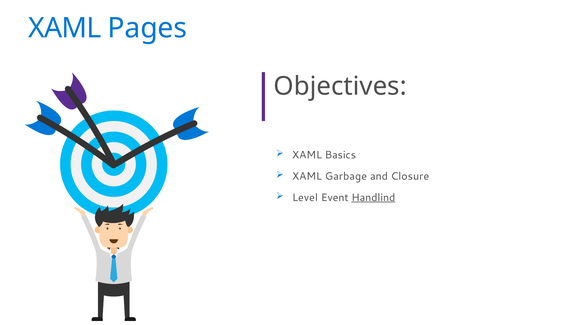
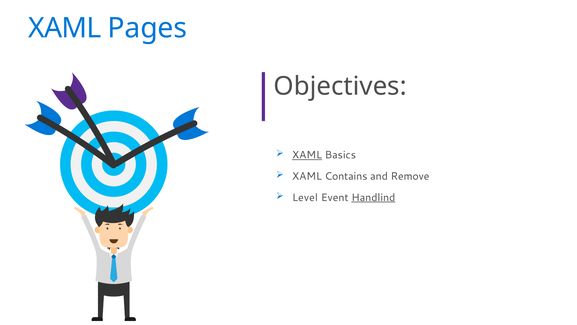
XAML at (307, 155) underline: none -> present
Garbage: Garbage -> Contains
Closure: Closure -> Remove
